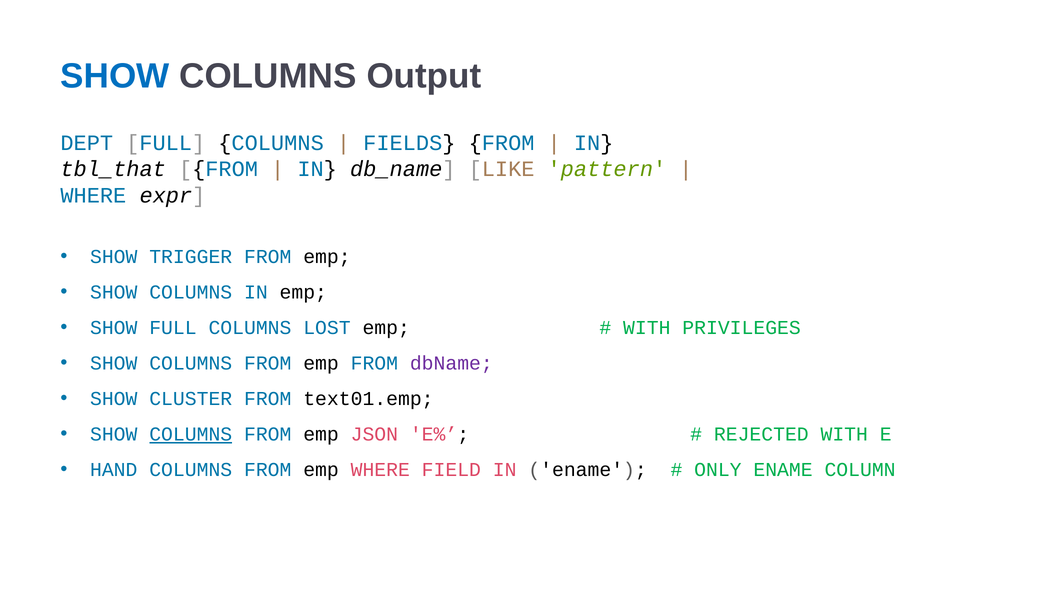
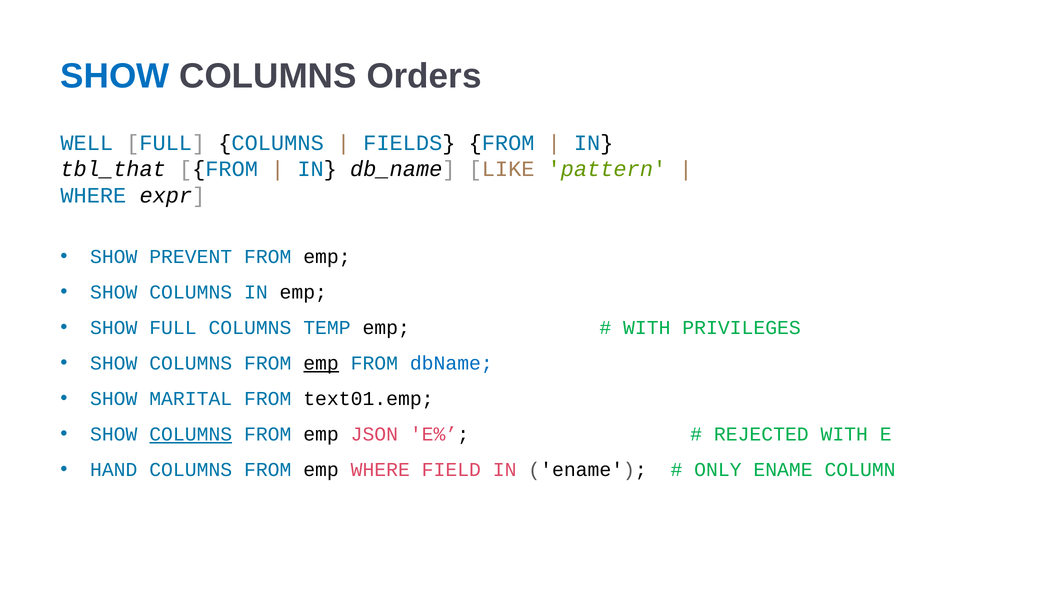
Output: Output -> Orders
DEPT: DEPT -> WELL
TRIGGER: TRIGGER -> PREVENT
LOST: LOST -> TEMP
emp at (321, 363) underline: none -> present
dbName colour: purple -> blue
CLUSTER: CLUSTER -> MARITAL
